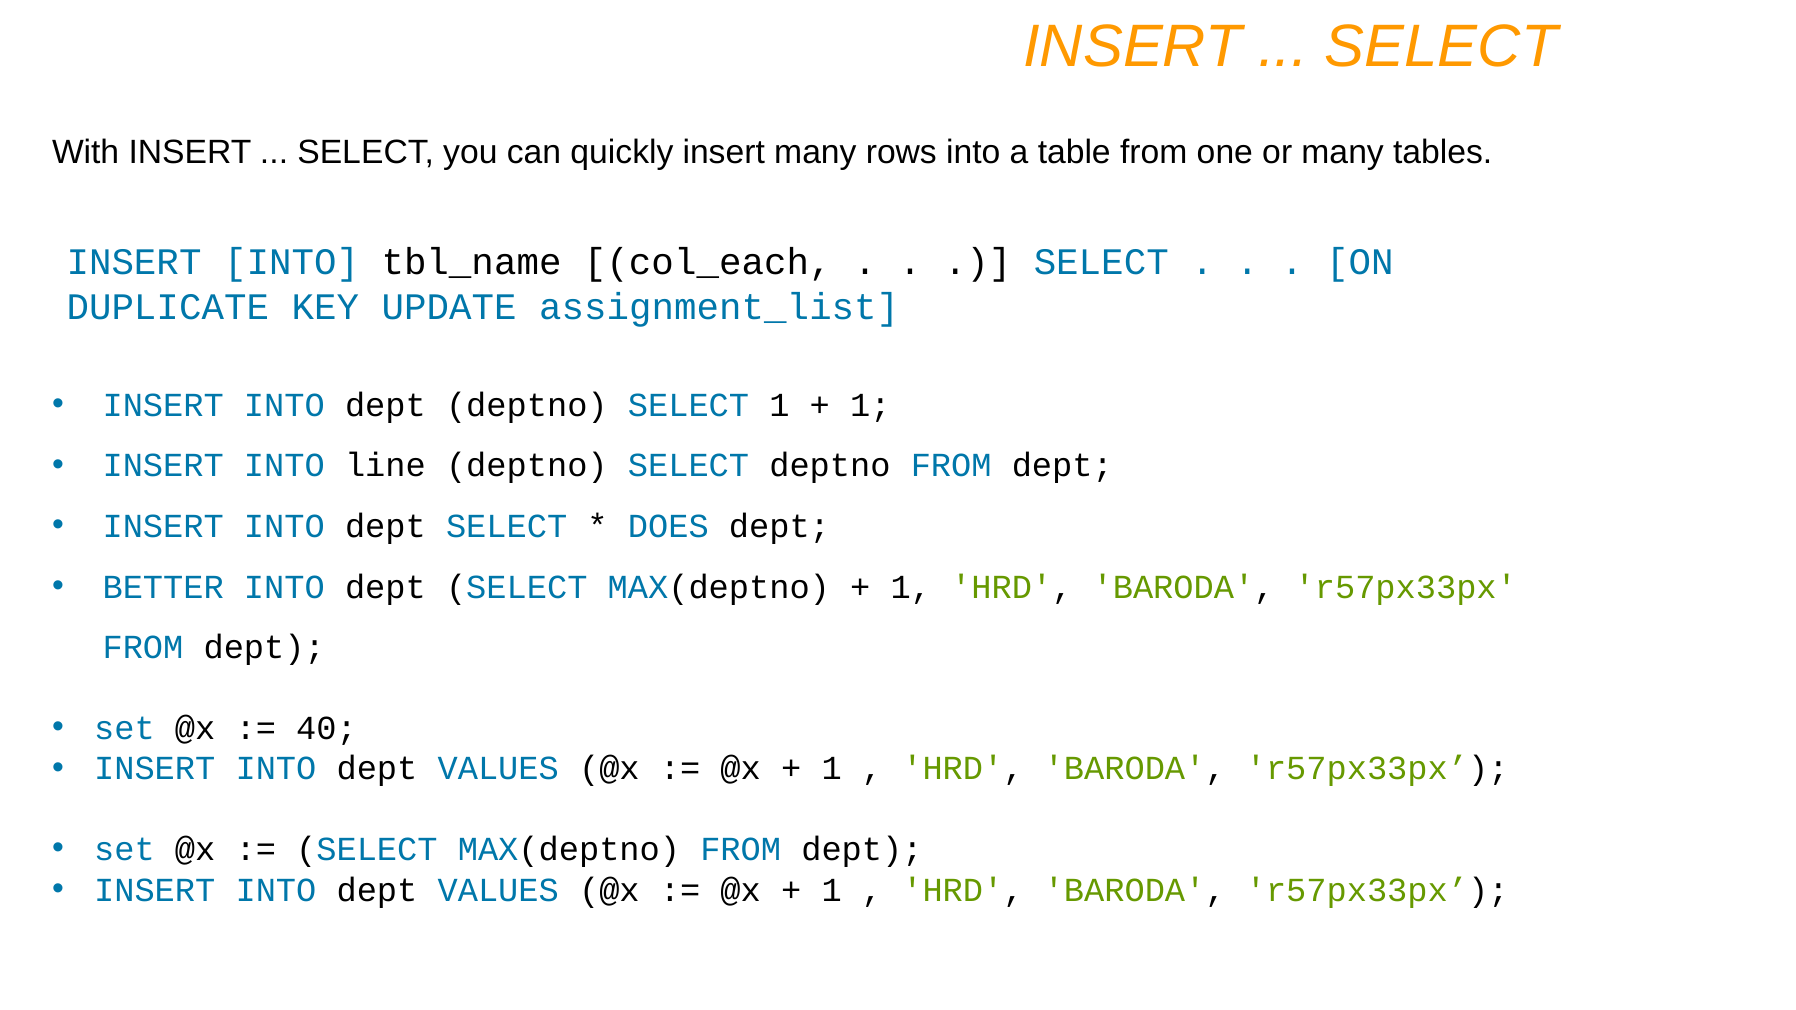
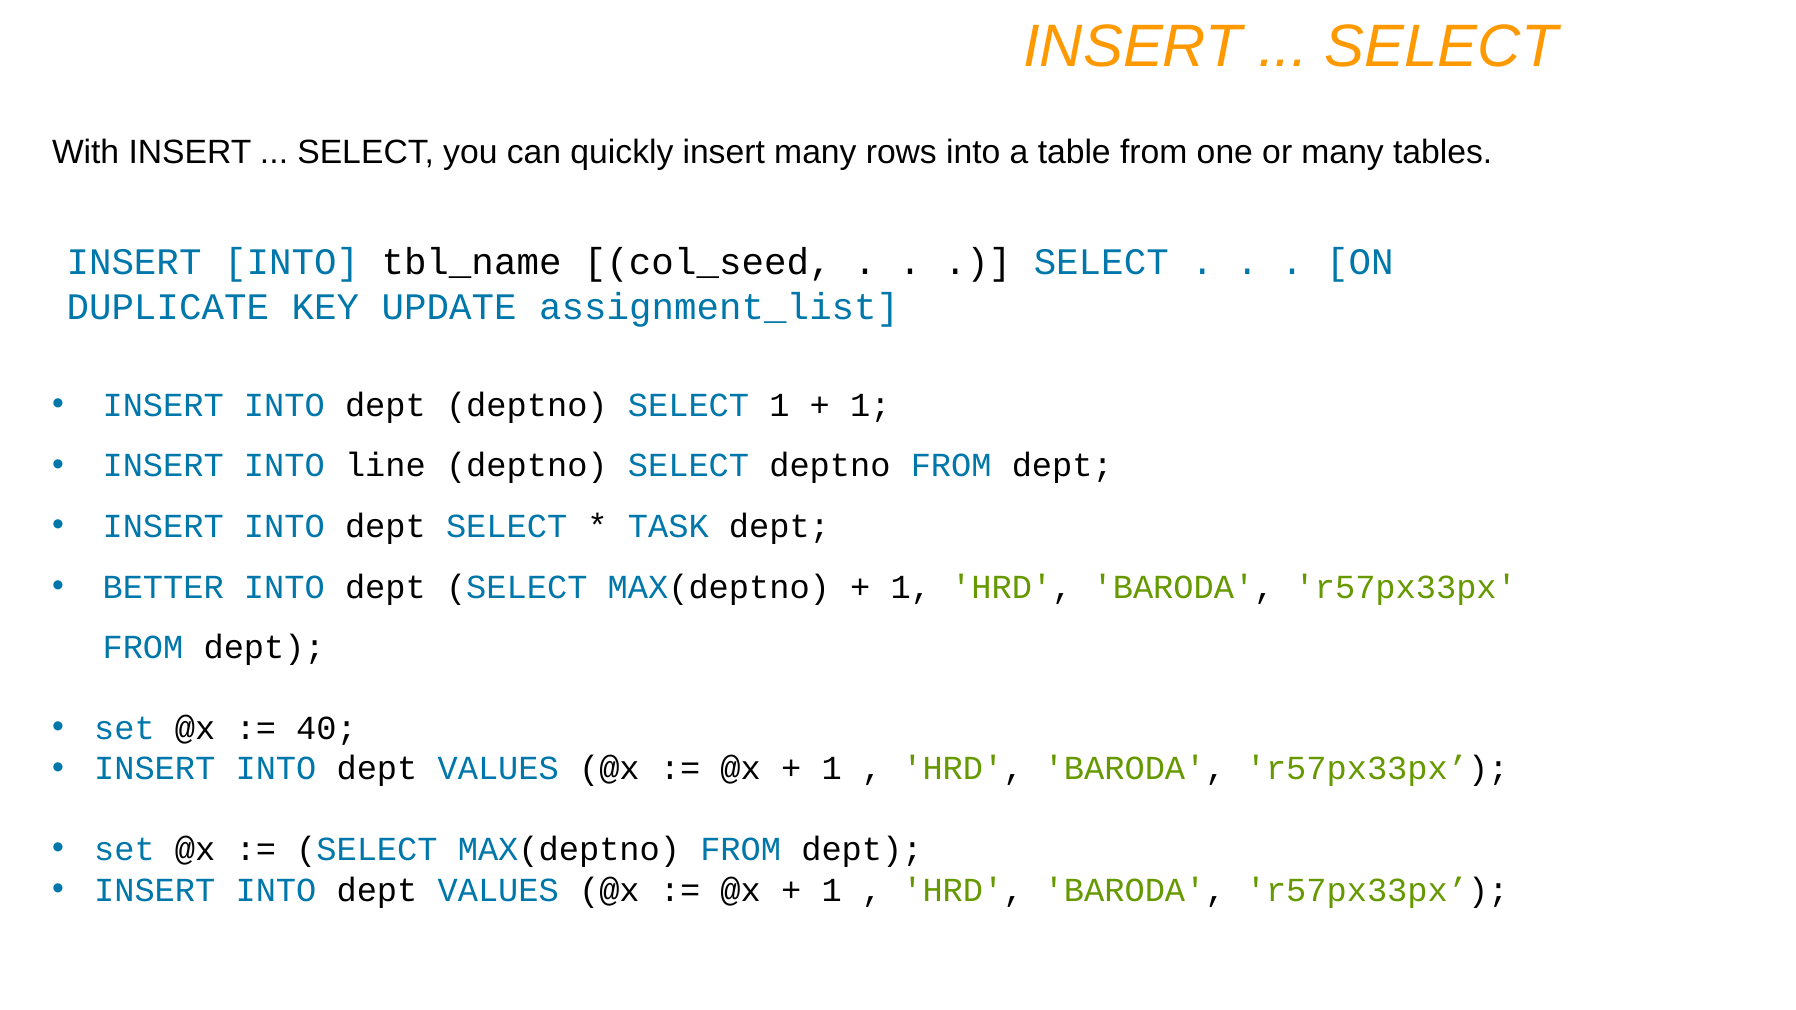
col_each: col_each -> col_seed
DOES: DOES -> TASK
